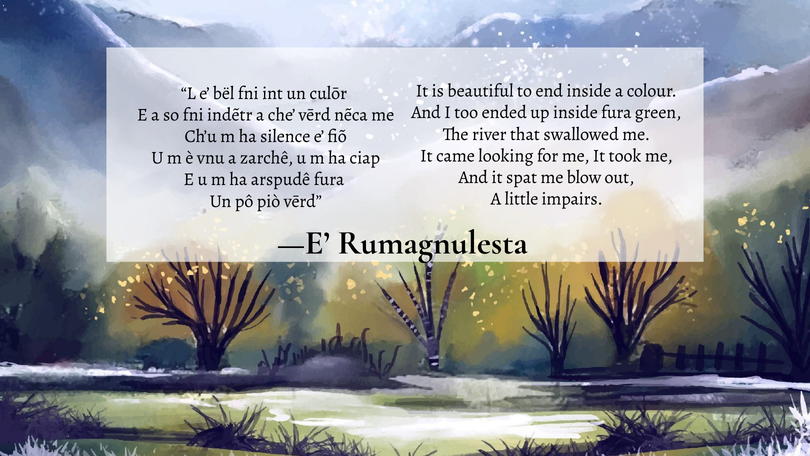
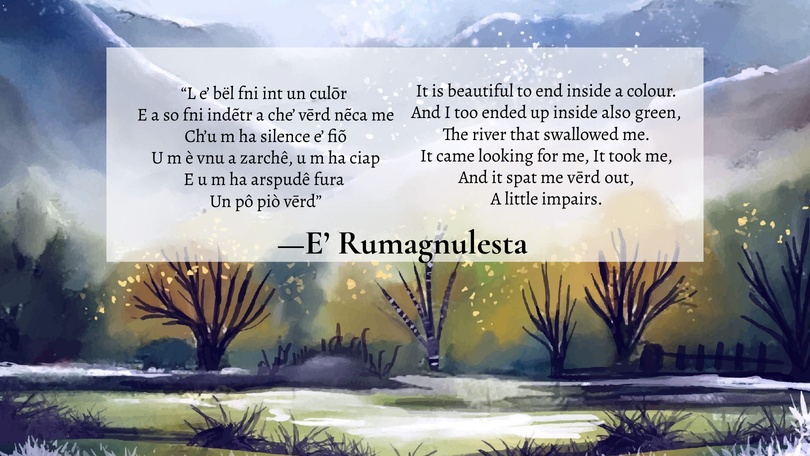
inside fura: fura -> also
me blow: blow -> vērd
